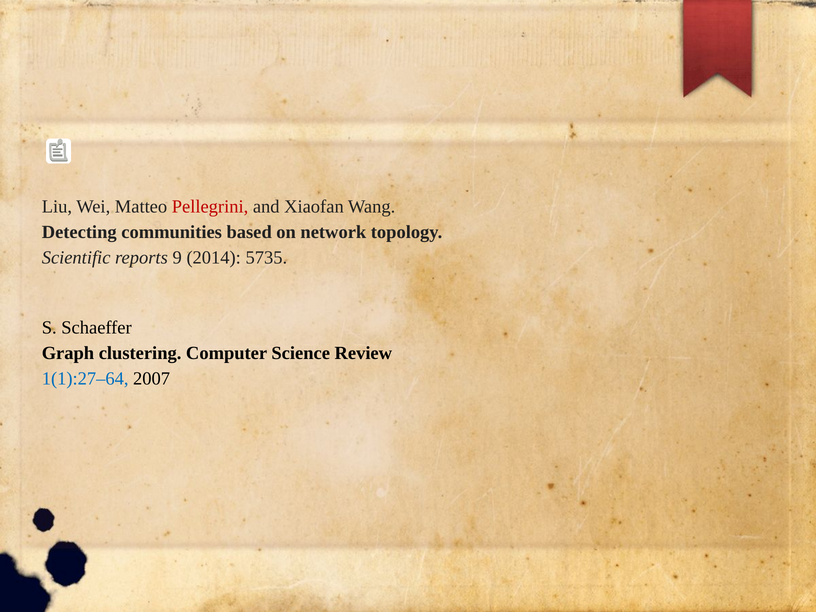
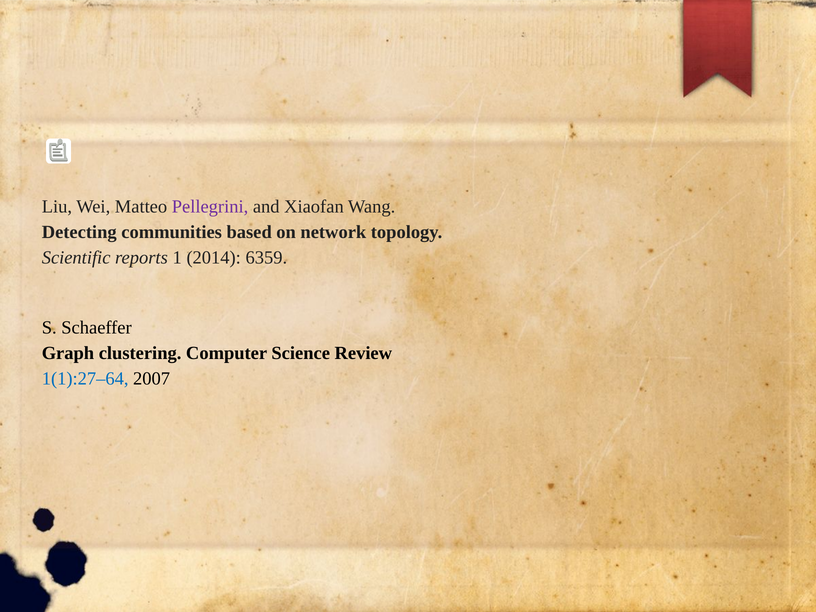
Pellegrini colour: red -> purple
9: 9 -> 1
5735: 5735 -> 6359
